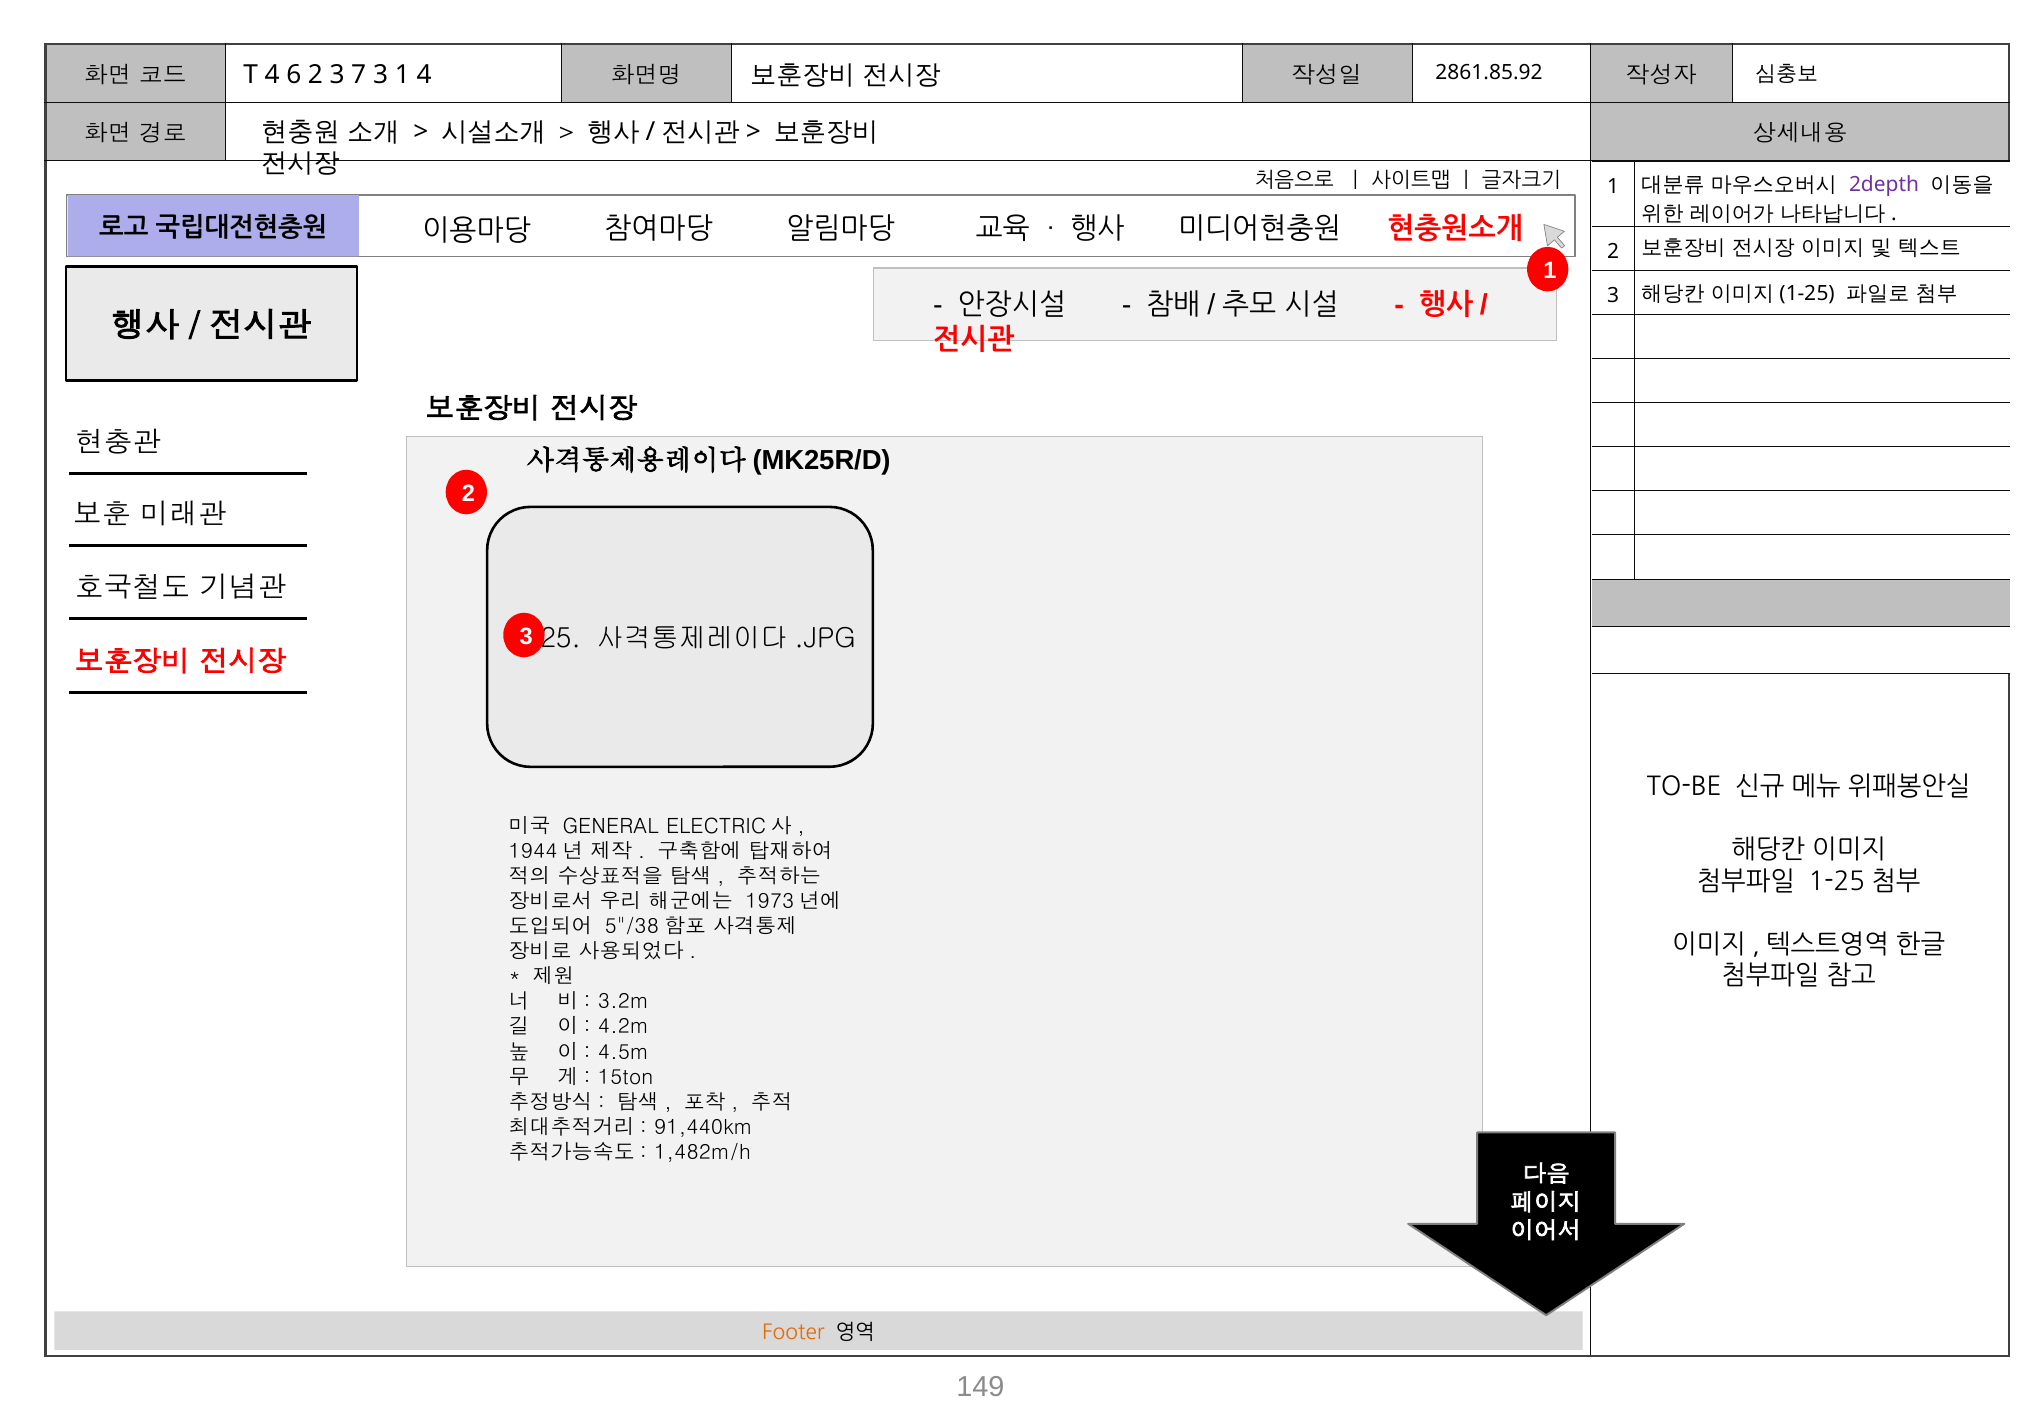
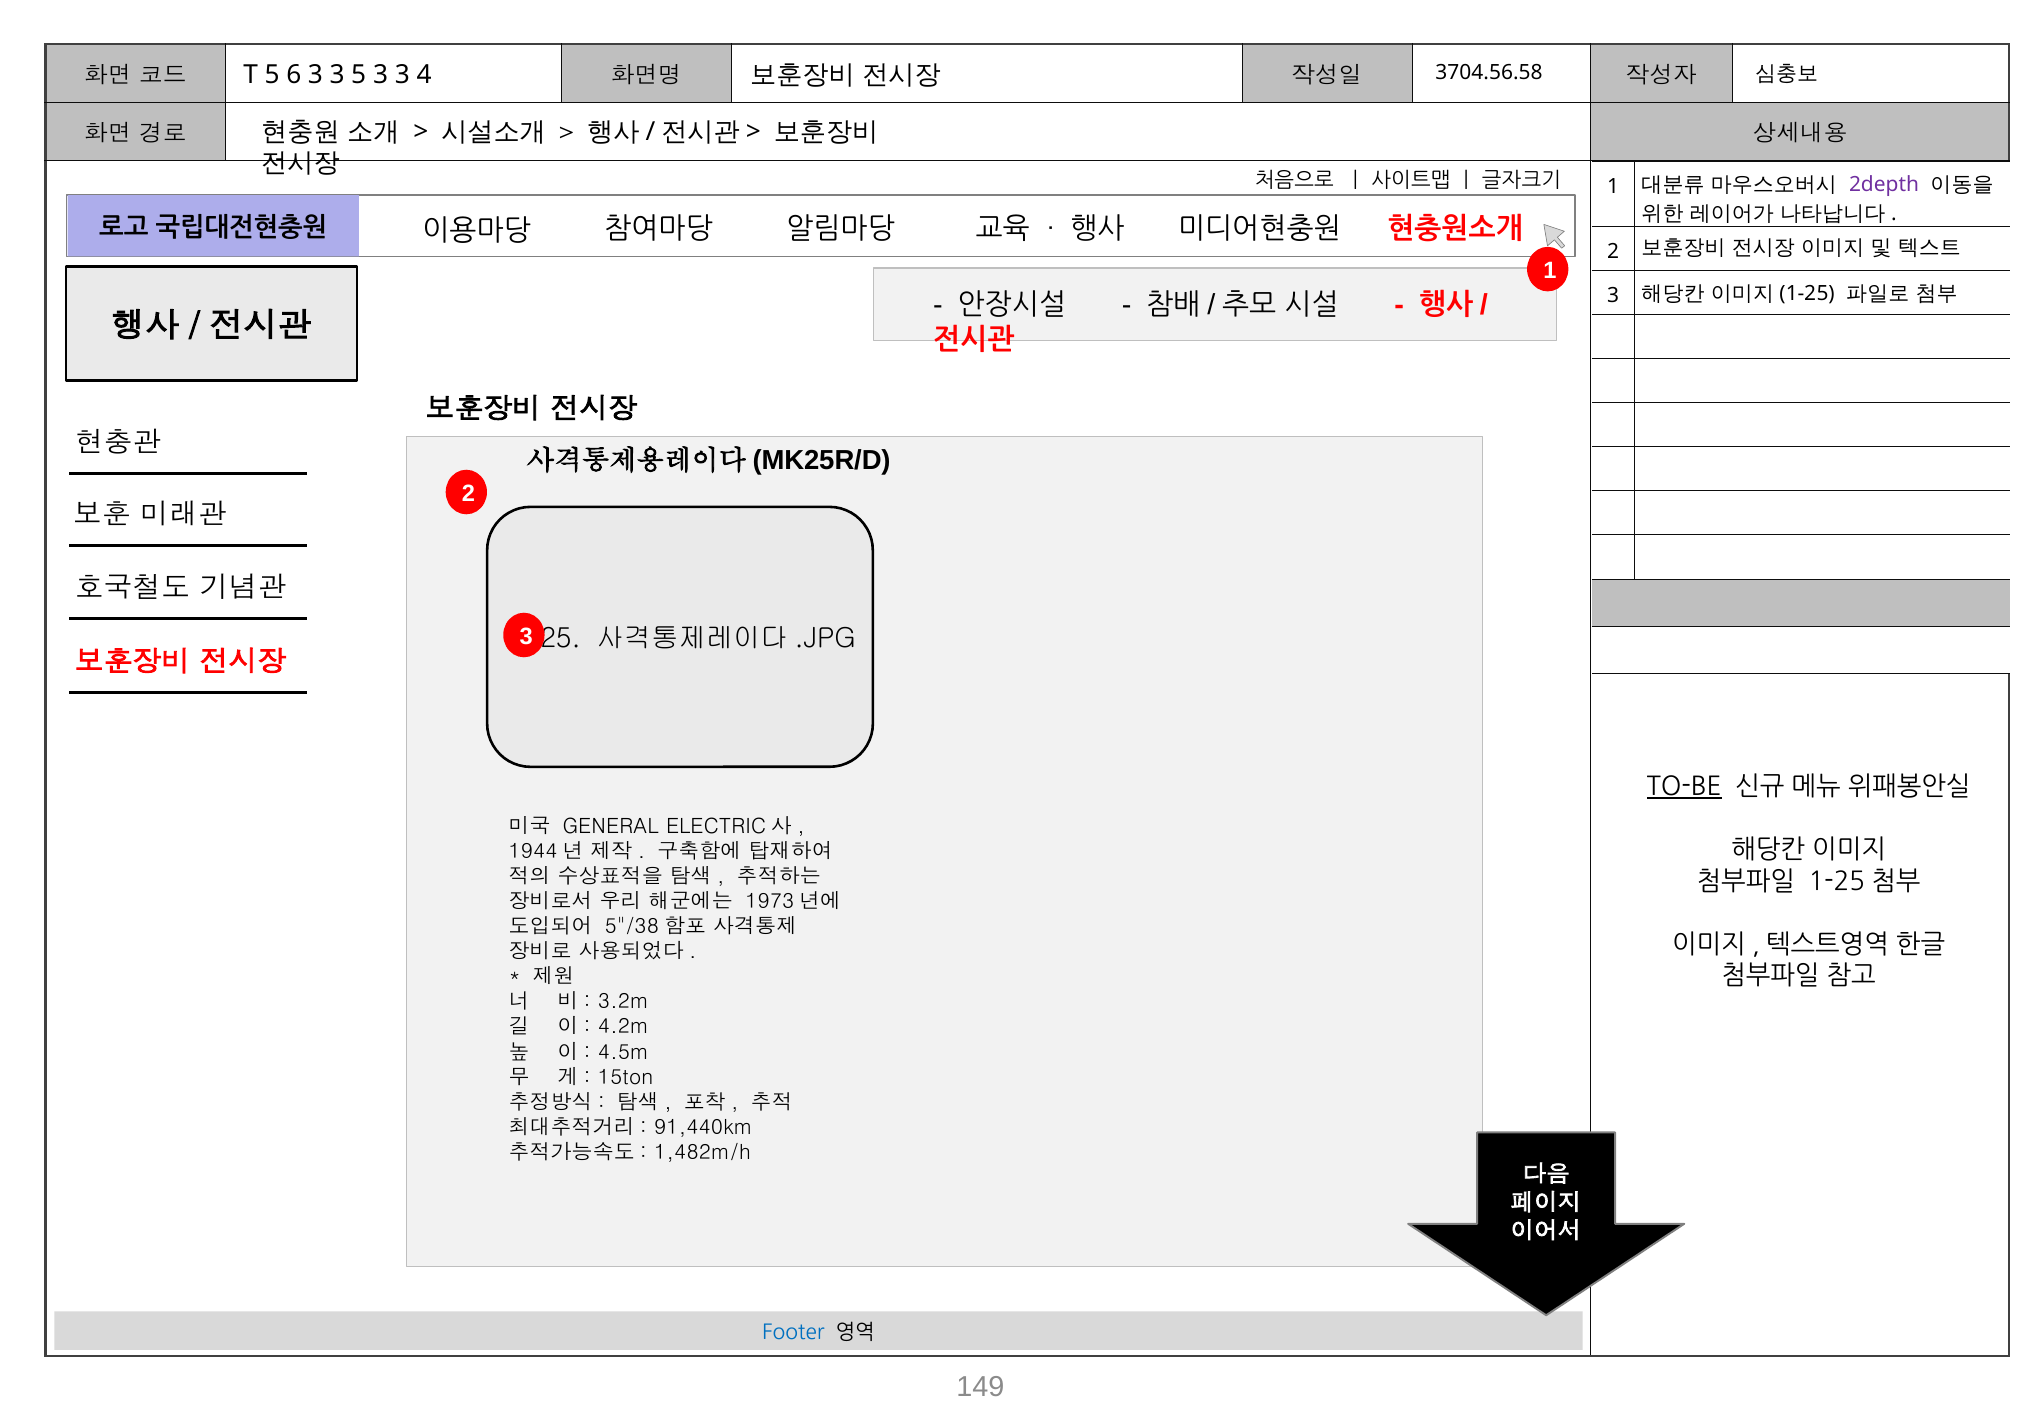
2861.85.92: 2861.85.92 -> 3704.56.58
T 4: 4 -> 5
6 2: 2 -> 3
3 7: 7 -> 5
1 at (402, 75): 1 -> 3
TO-BE underline: none -> present
Footer colour: orange -> blue
